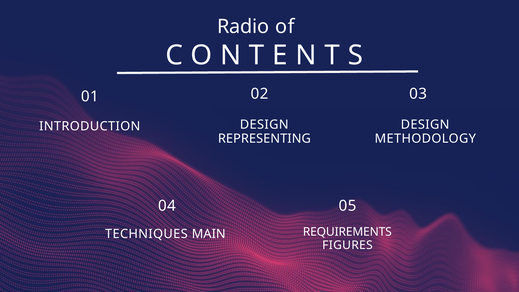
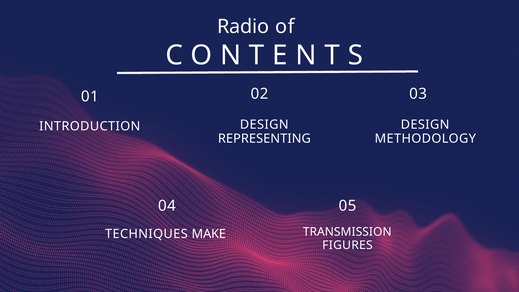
REQUIREMENTS: REQUIREMENTS -> TRANSMISSION
MAIN: MAIN -> MAKE
